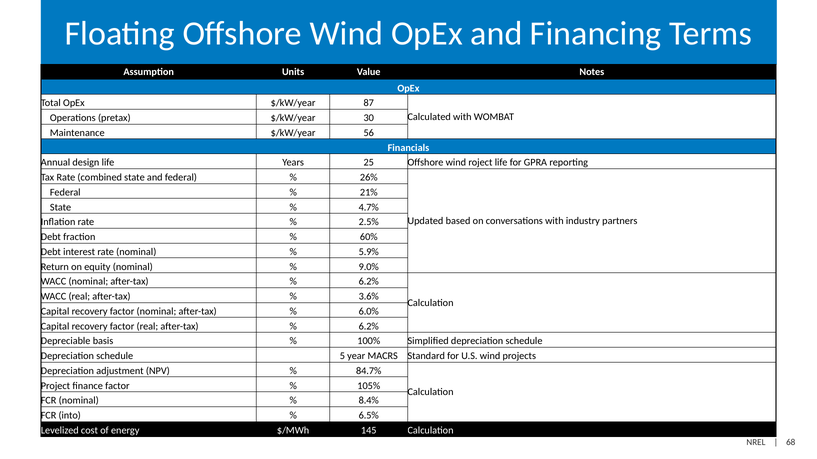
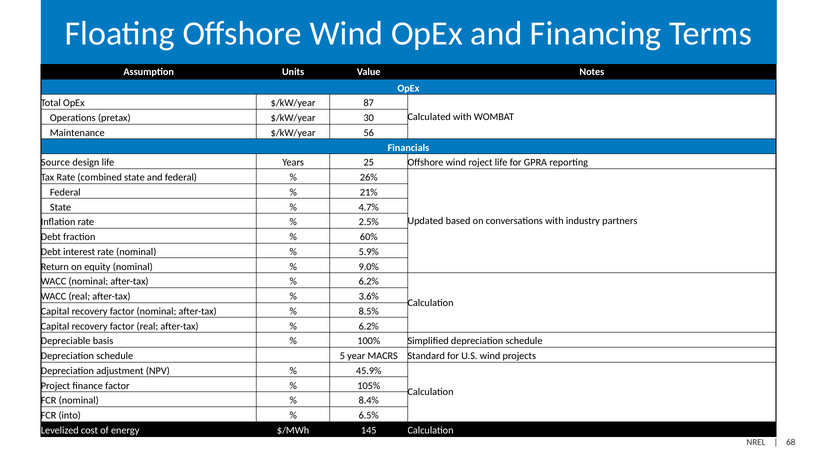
Annual: Annual -> Source
6.0%: 6.0% -> 8.5%
84.7%: 84.7% -> 45.9%
